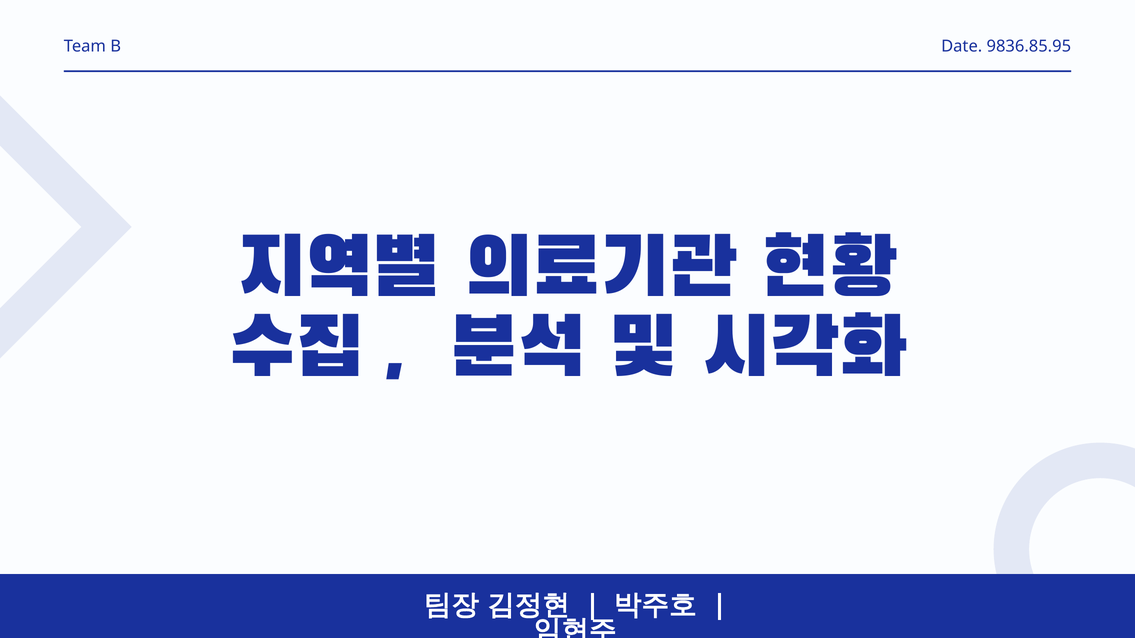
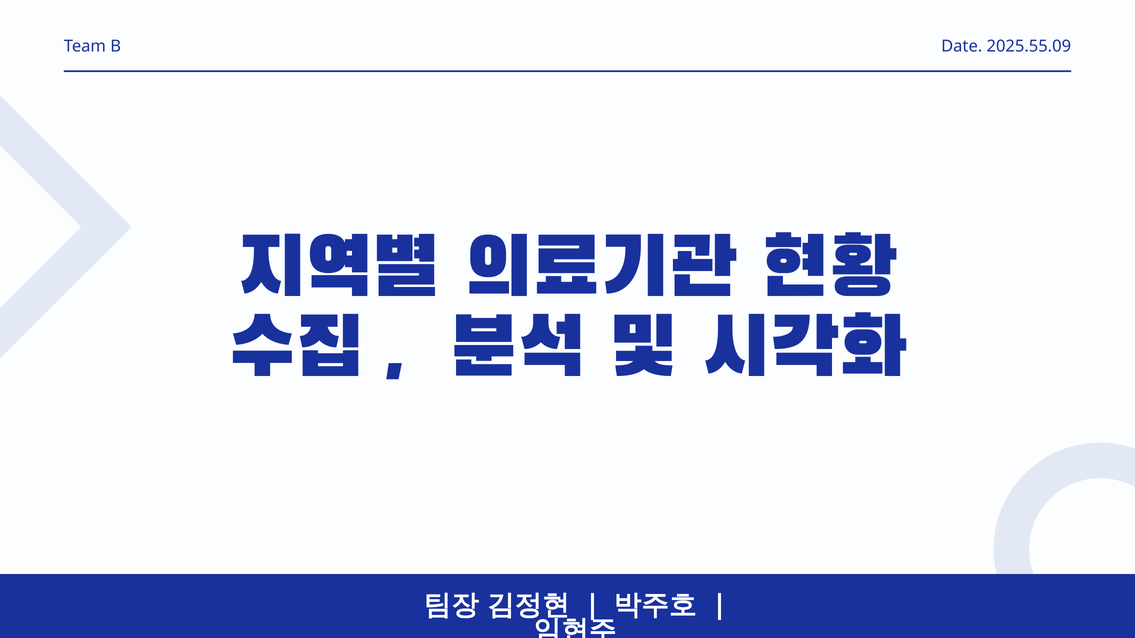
9836.85.95: 9836.85.95 -> 2025.55.09
